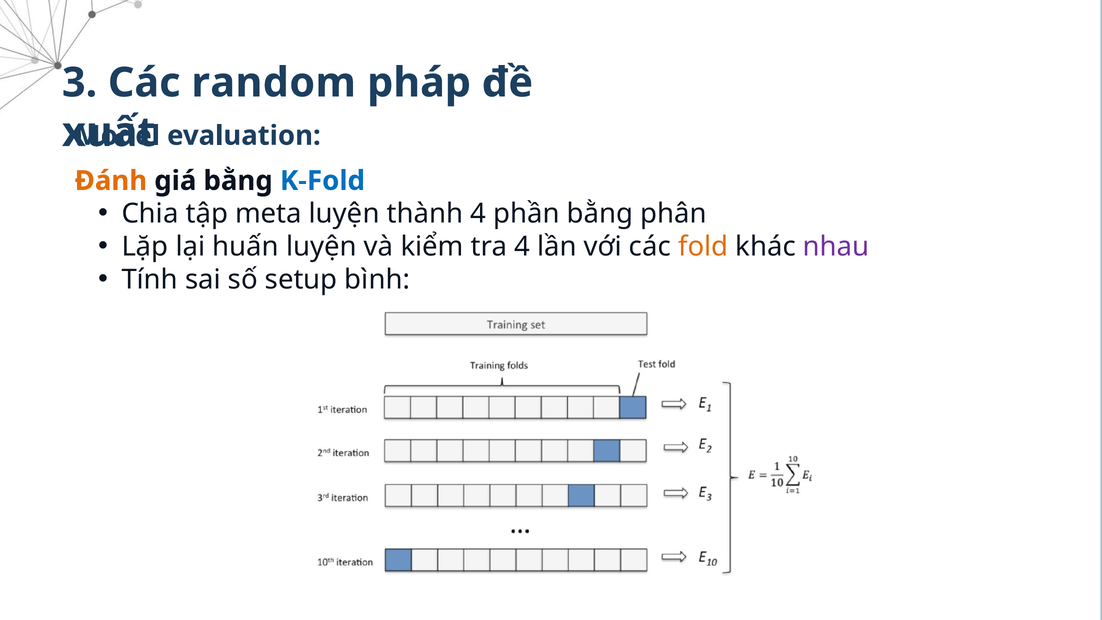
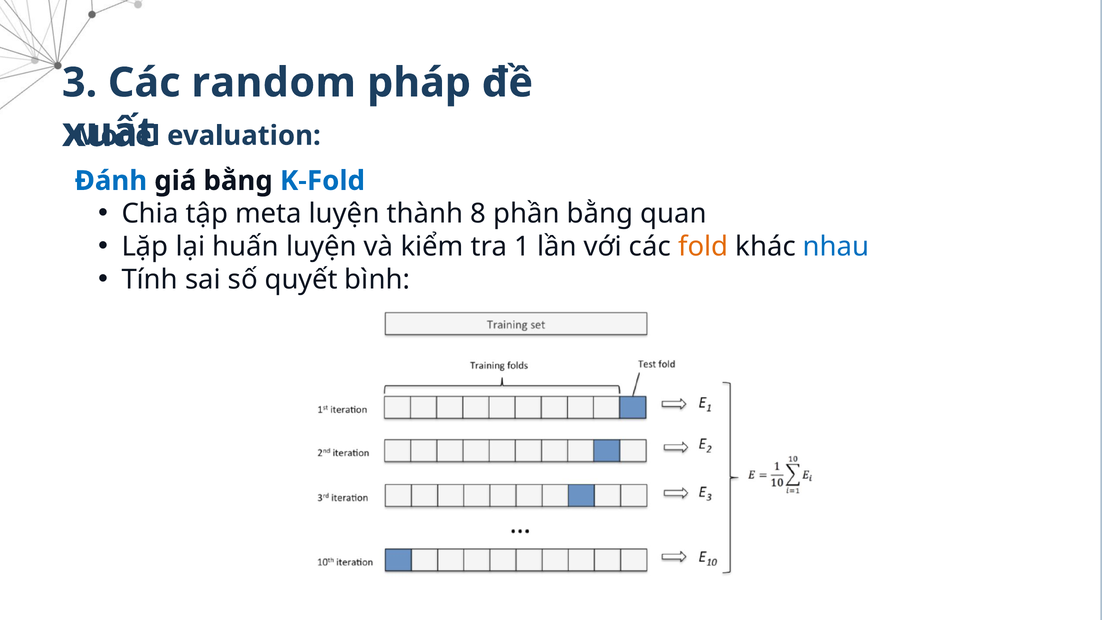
Đánh colour: orange -> blue
thành 4: 4 -> 8
phân: phân -> quan
tra 4: 4 -> 1
nhau colour: purple -> blue
setup: setup -> quyết
